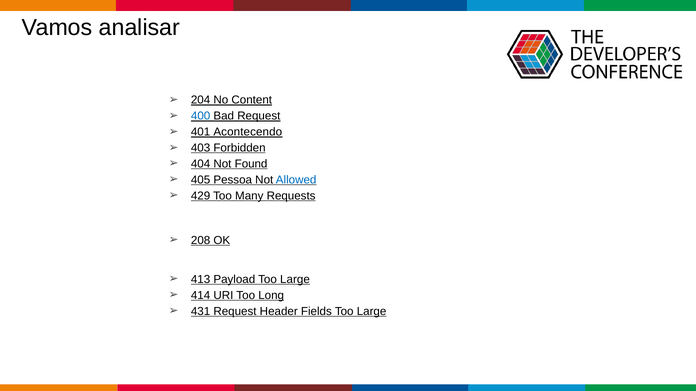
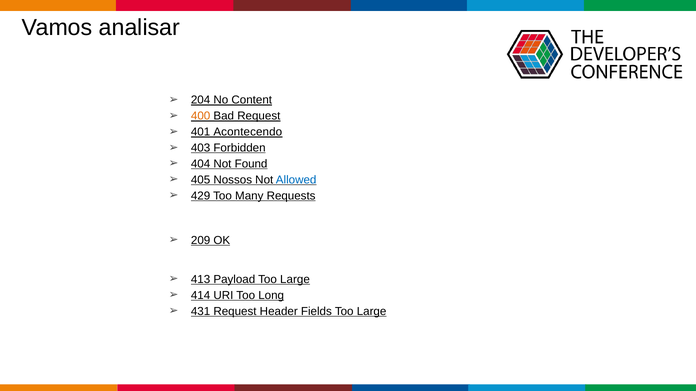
400 colour: blue -> orange
Pessoa: Pessoa -> Nossos
208: 208 -> 209
